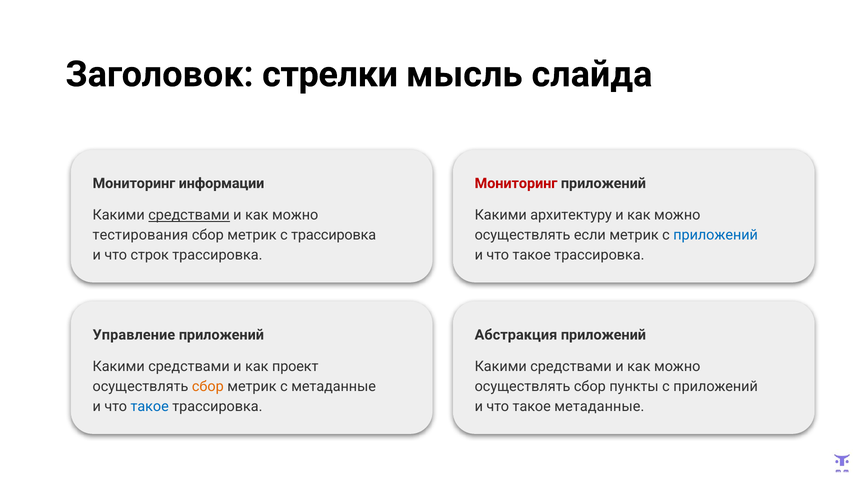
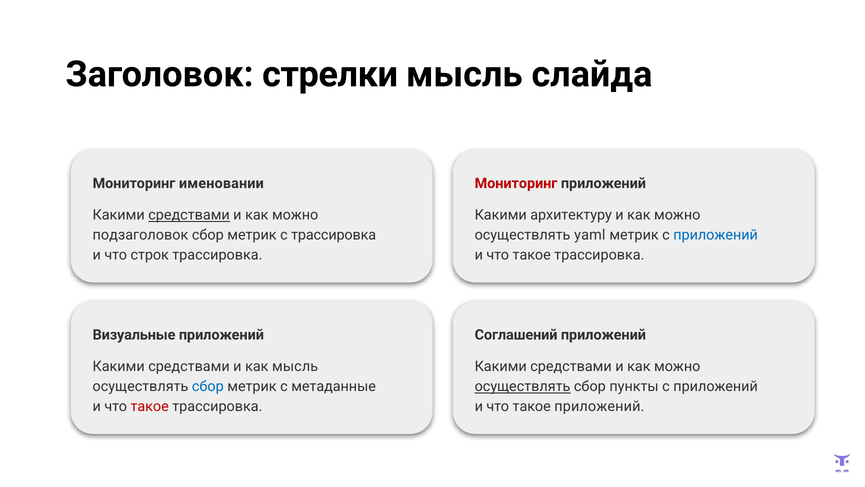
информации: информации -> именовании
тестирования: тестирования -> подзаголовок
если: если -> yaml
Управление: Управление -> Визуальные
Абстракция: Абстракция -> Соглашений
как проект: проект -> мысль
сбор at (208, 386) colour: orange -> blue
осуществлять at (523, 386) underline: none -> present
такое at (150, 406) colour: blue -> red
такое метаданные: метаданные -> приложений
